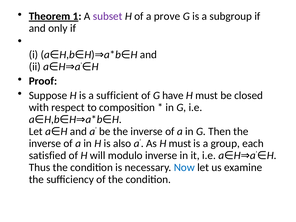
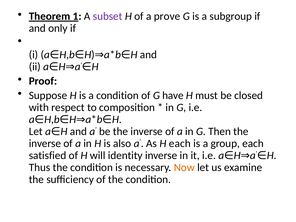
a sufficient: sufficient -> condition
As H must: must -> each
modulo: modulo -> identity
Now colour: blue -> orange
